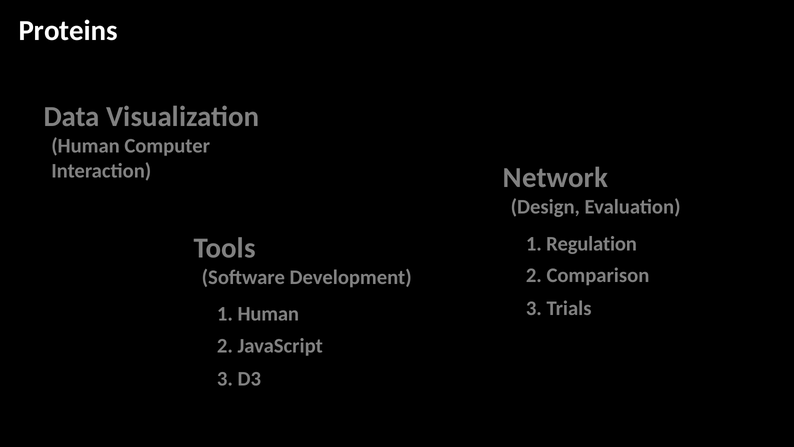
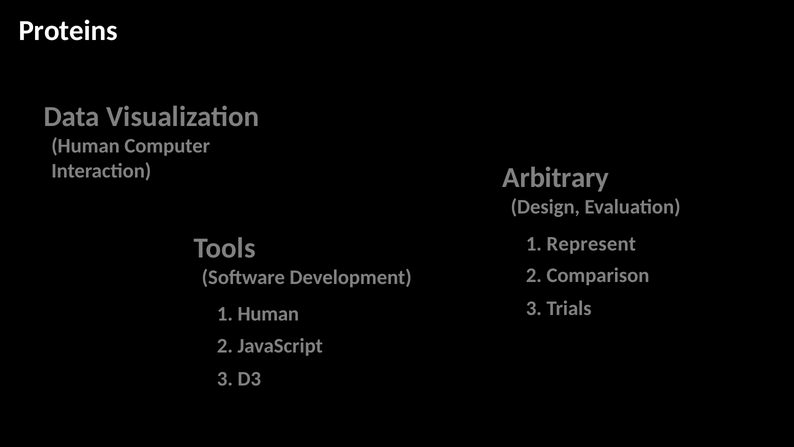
Network: Network -> Arbitrary
Regulation: Regulation -> Represent
